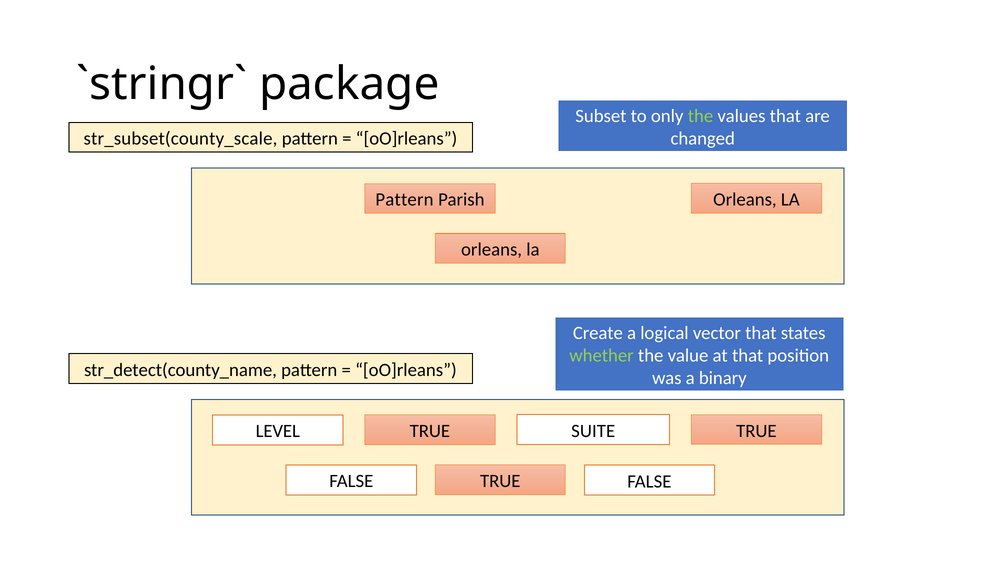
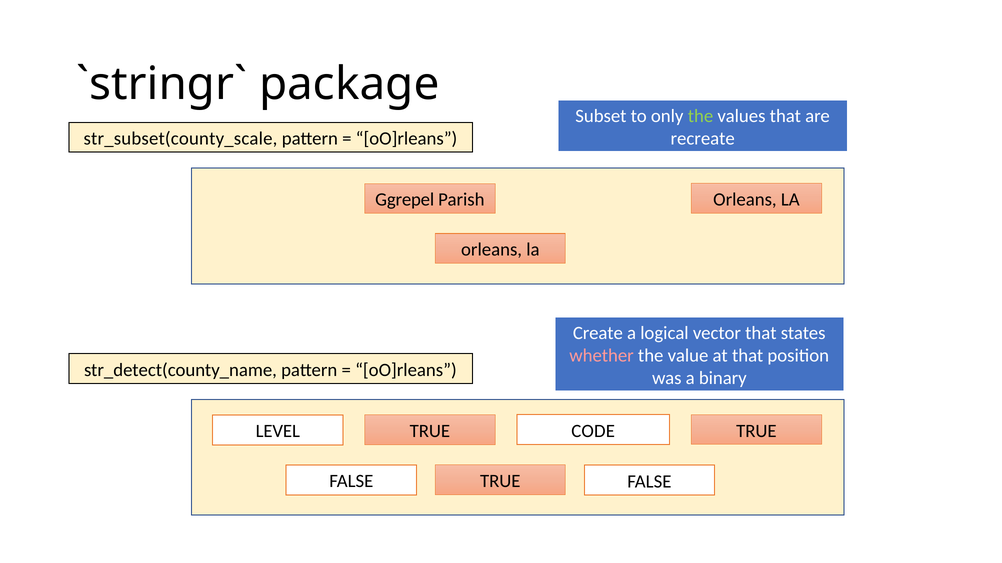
changed: changed -> recreate
Pattern at (405, 200): Pattern -> Ggrepel
whether colour: light green -> pink
SUITE: SUITE -> CODE
